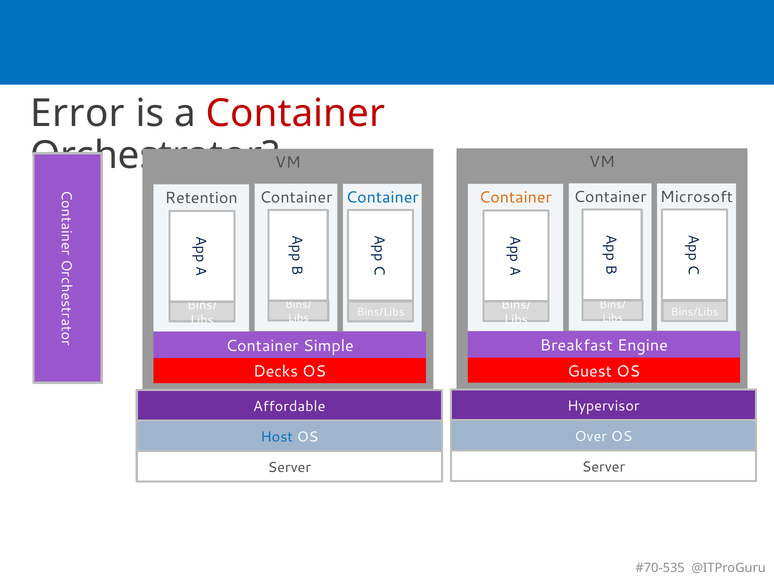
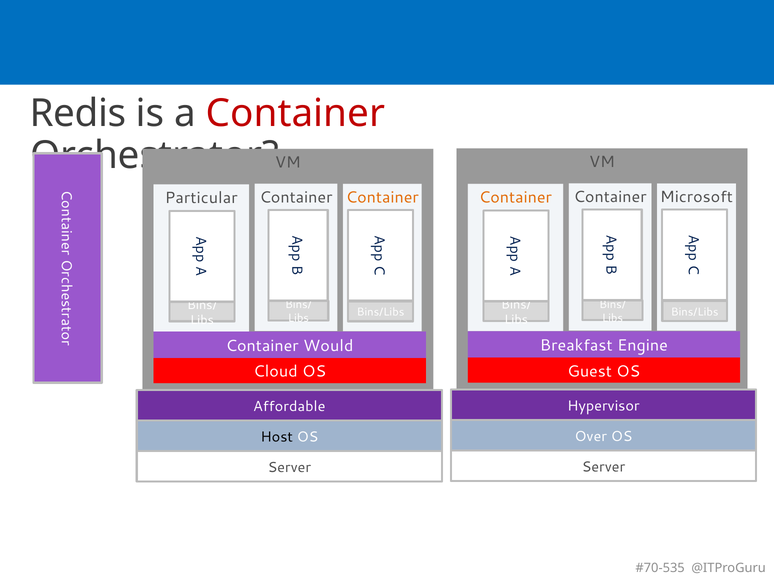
Error: Error -> Redis
Container at (382, 198) colour: blue -> orange
Retention: Retention -> Particular
Simple: Simple -> Would
Decks: Decks -> Cloud
Host colour: blue -> black
